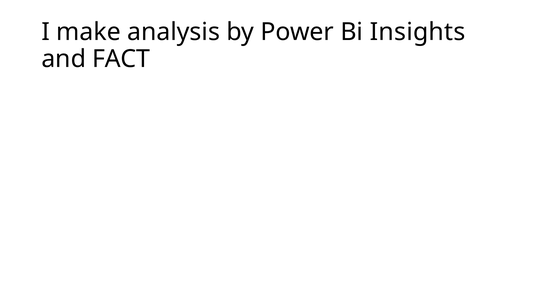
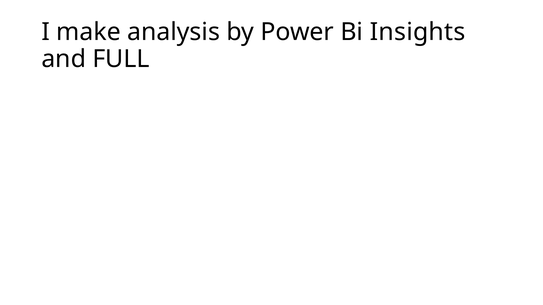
FACT: FACT -> FULL
